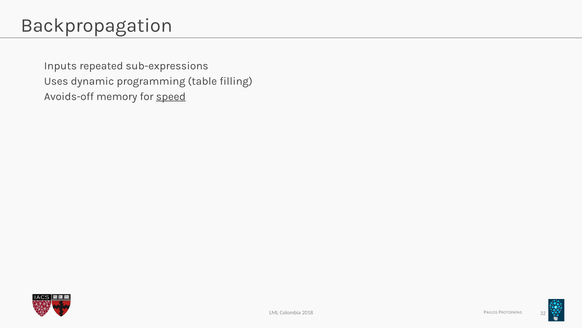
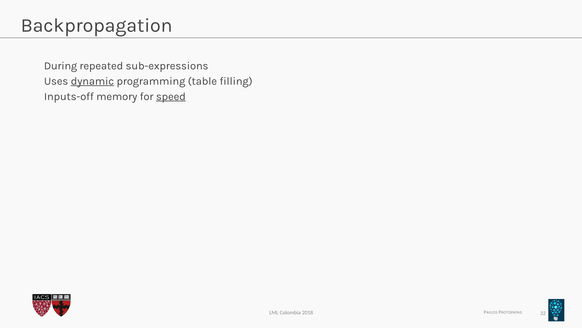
Inputs: Inputs -> During
dynamic underline: none -> present
Avoids-off: Avoids-off -> Inputs-off
